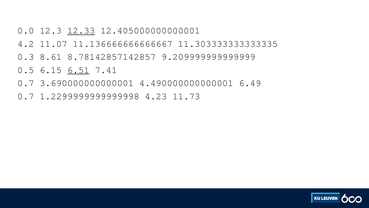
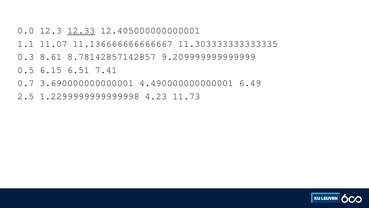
4.2: 4.2 -> 1.1
6.51 underline: present -> none
0.7 at (26, 96): 0.7 -> 2.5
